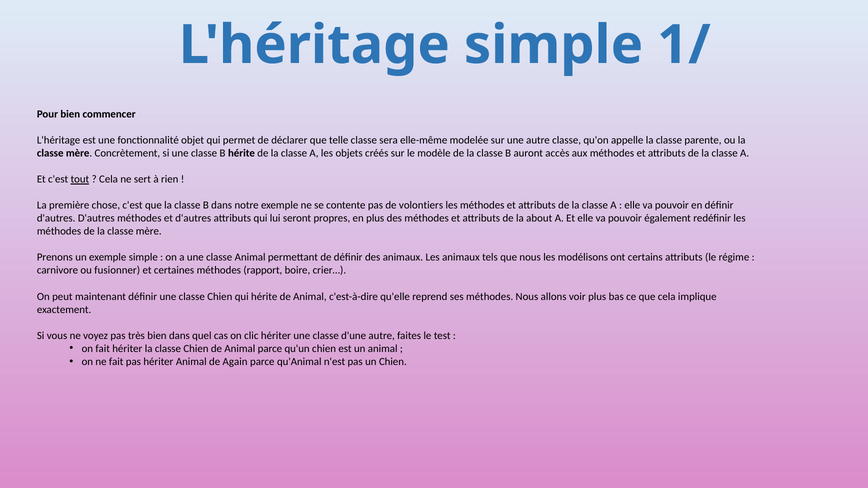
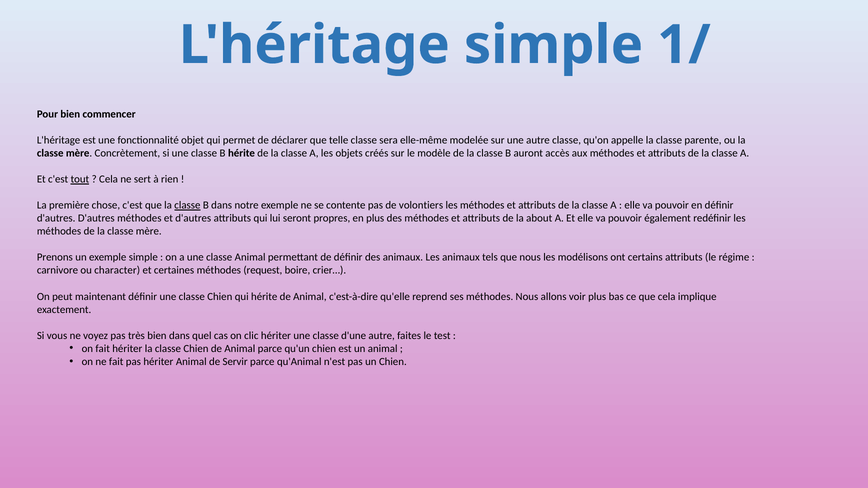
classe at (187, 205) underline: none -> present
fusionner: fusionner -> character
rapport: rapport -> request
Again: Again -> Servir
